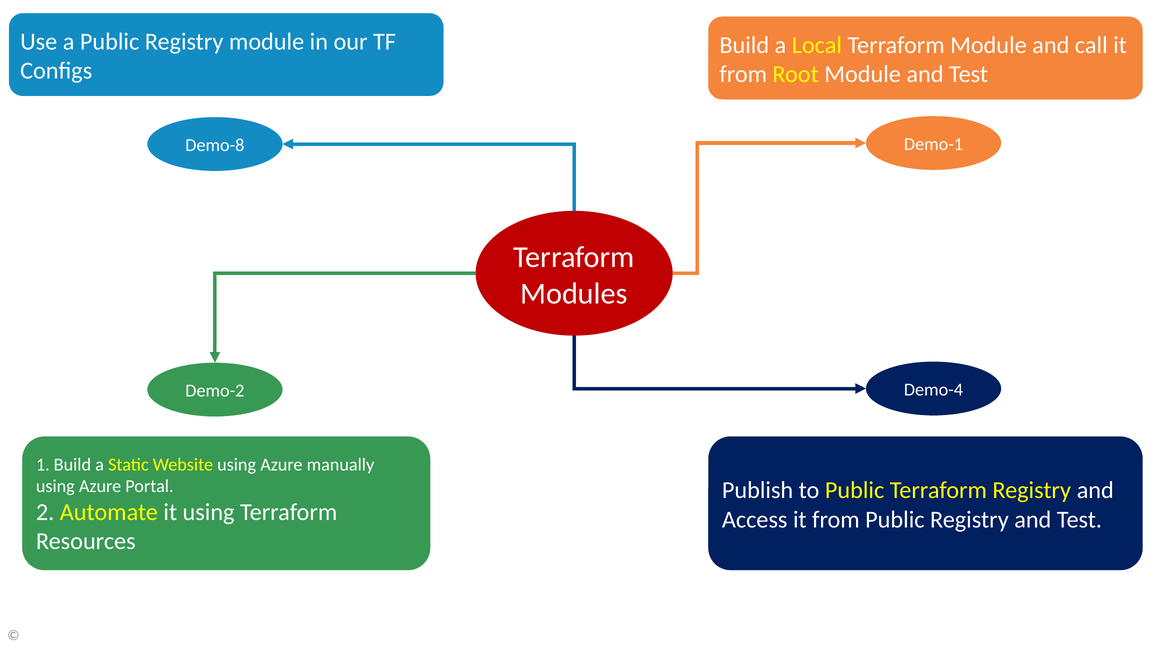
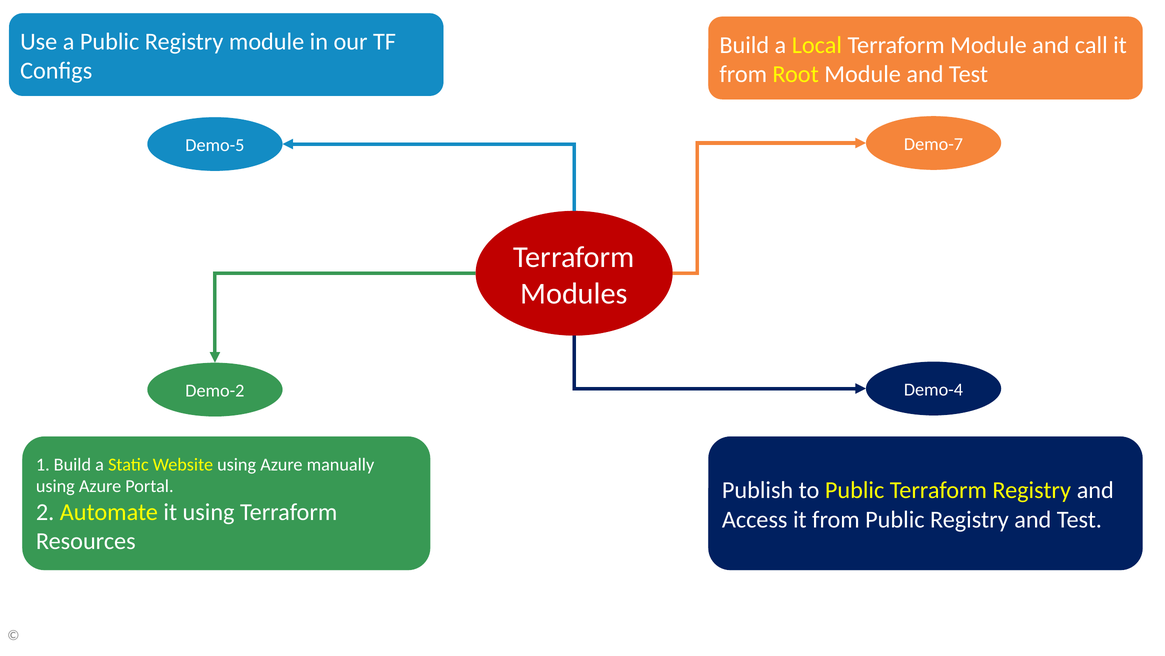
Demo-1: Demo-1 -> Demo-7
Demo-8: Demo-8 -> Demo-5
